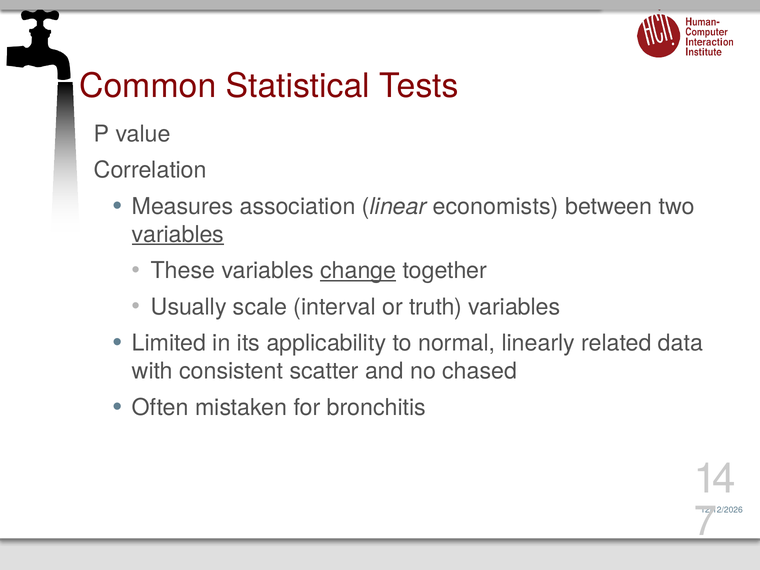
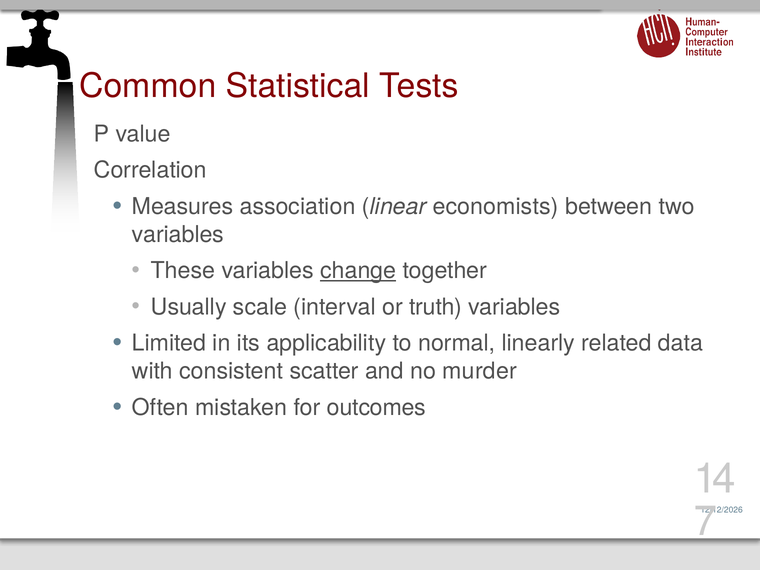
variables at (178, 234) underline: present -> none
chased: chased -> murder
bronchitis: bronchitis -> outcomes
